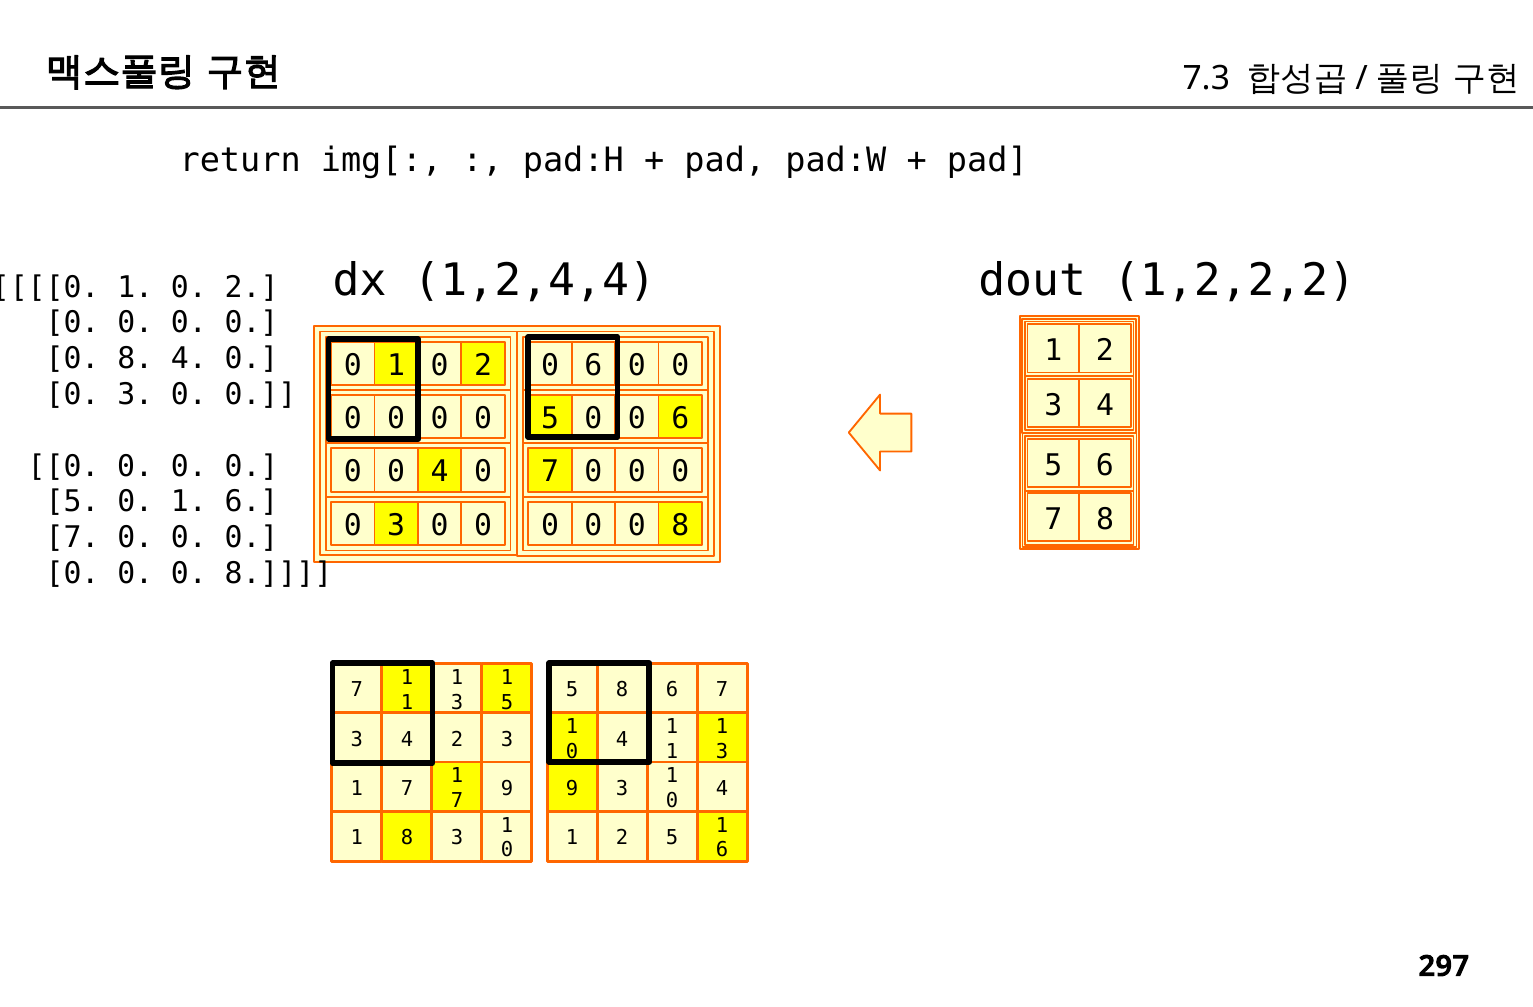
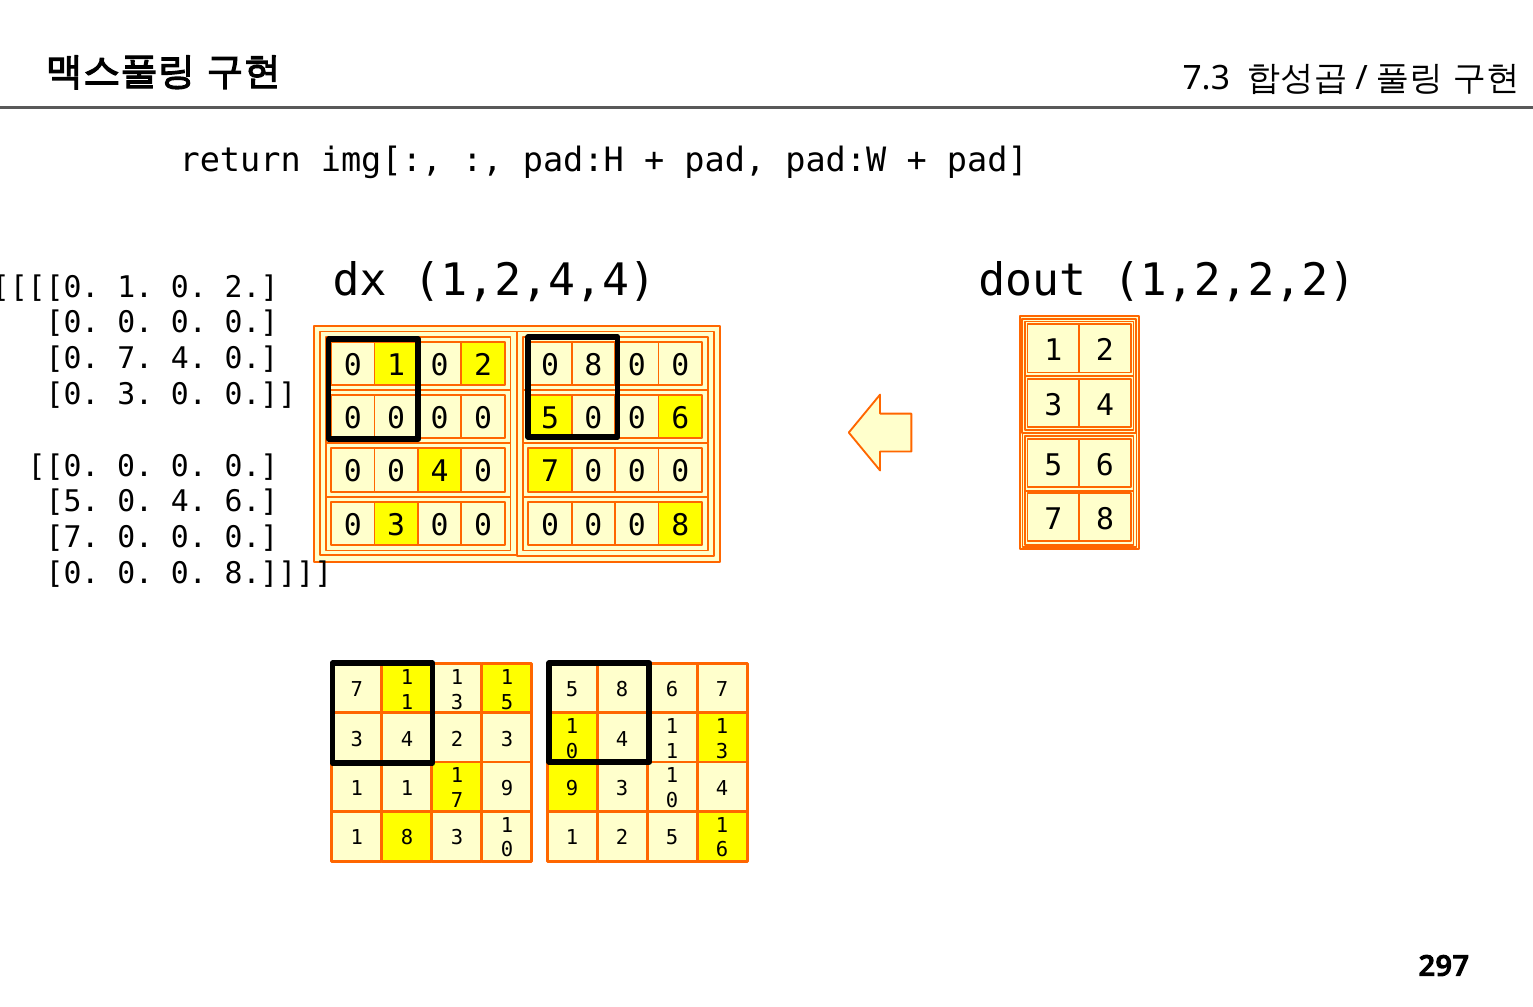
8 at (135, 359): 8 -> 7
6 at (593, 366): 6 -> 8
5 0 1: 1 -> 4
7 at (407, 788): 7 -> 1
